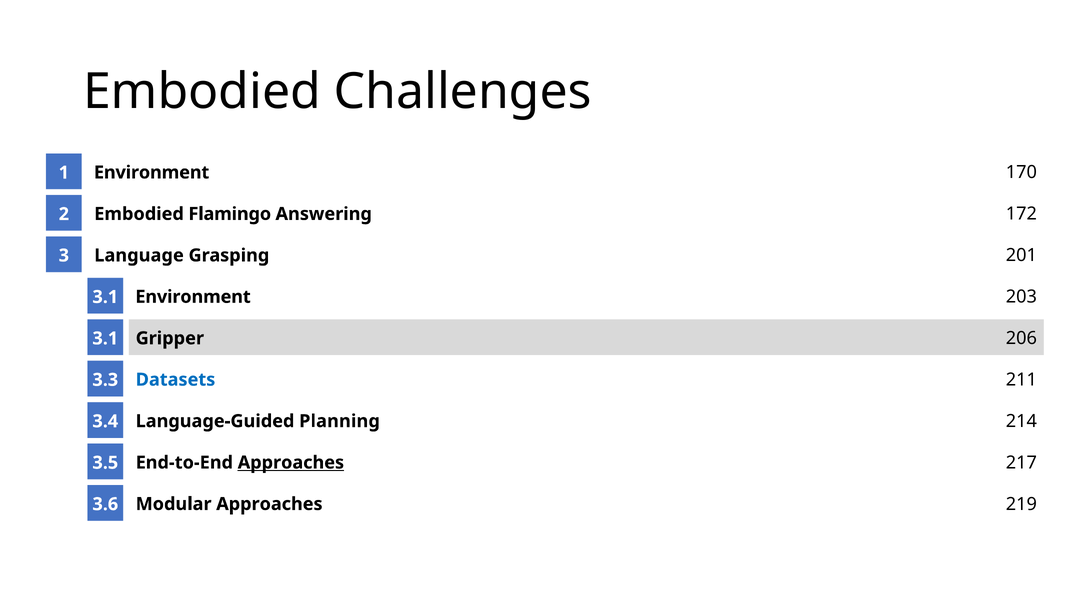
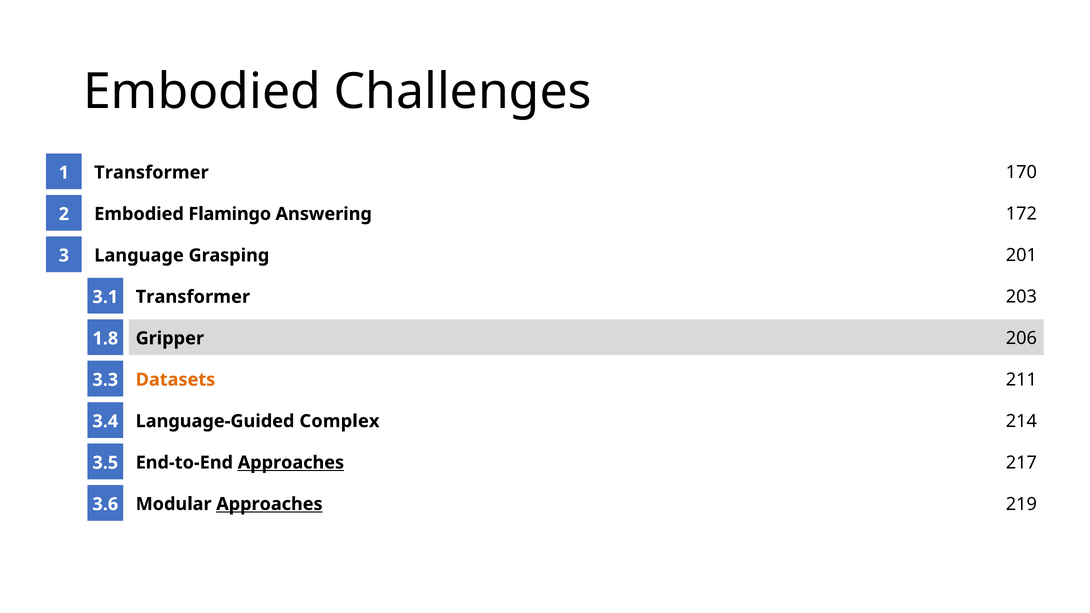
Environment at (152, 173): Environment -> Transformer
Environment at (193, 297): Environment -> Transformer
3.1 at (105, 339): 3.1 -> 1.8
Datasets colour: blue -> orange
Planning: Planning -> Complex
Approaches at (269, 504) underline: none -> present
